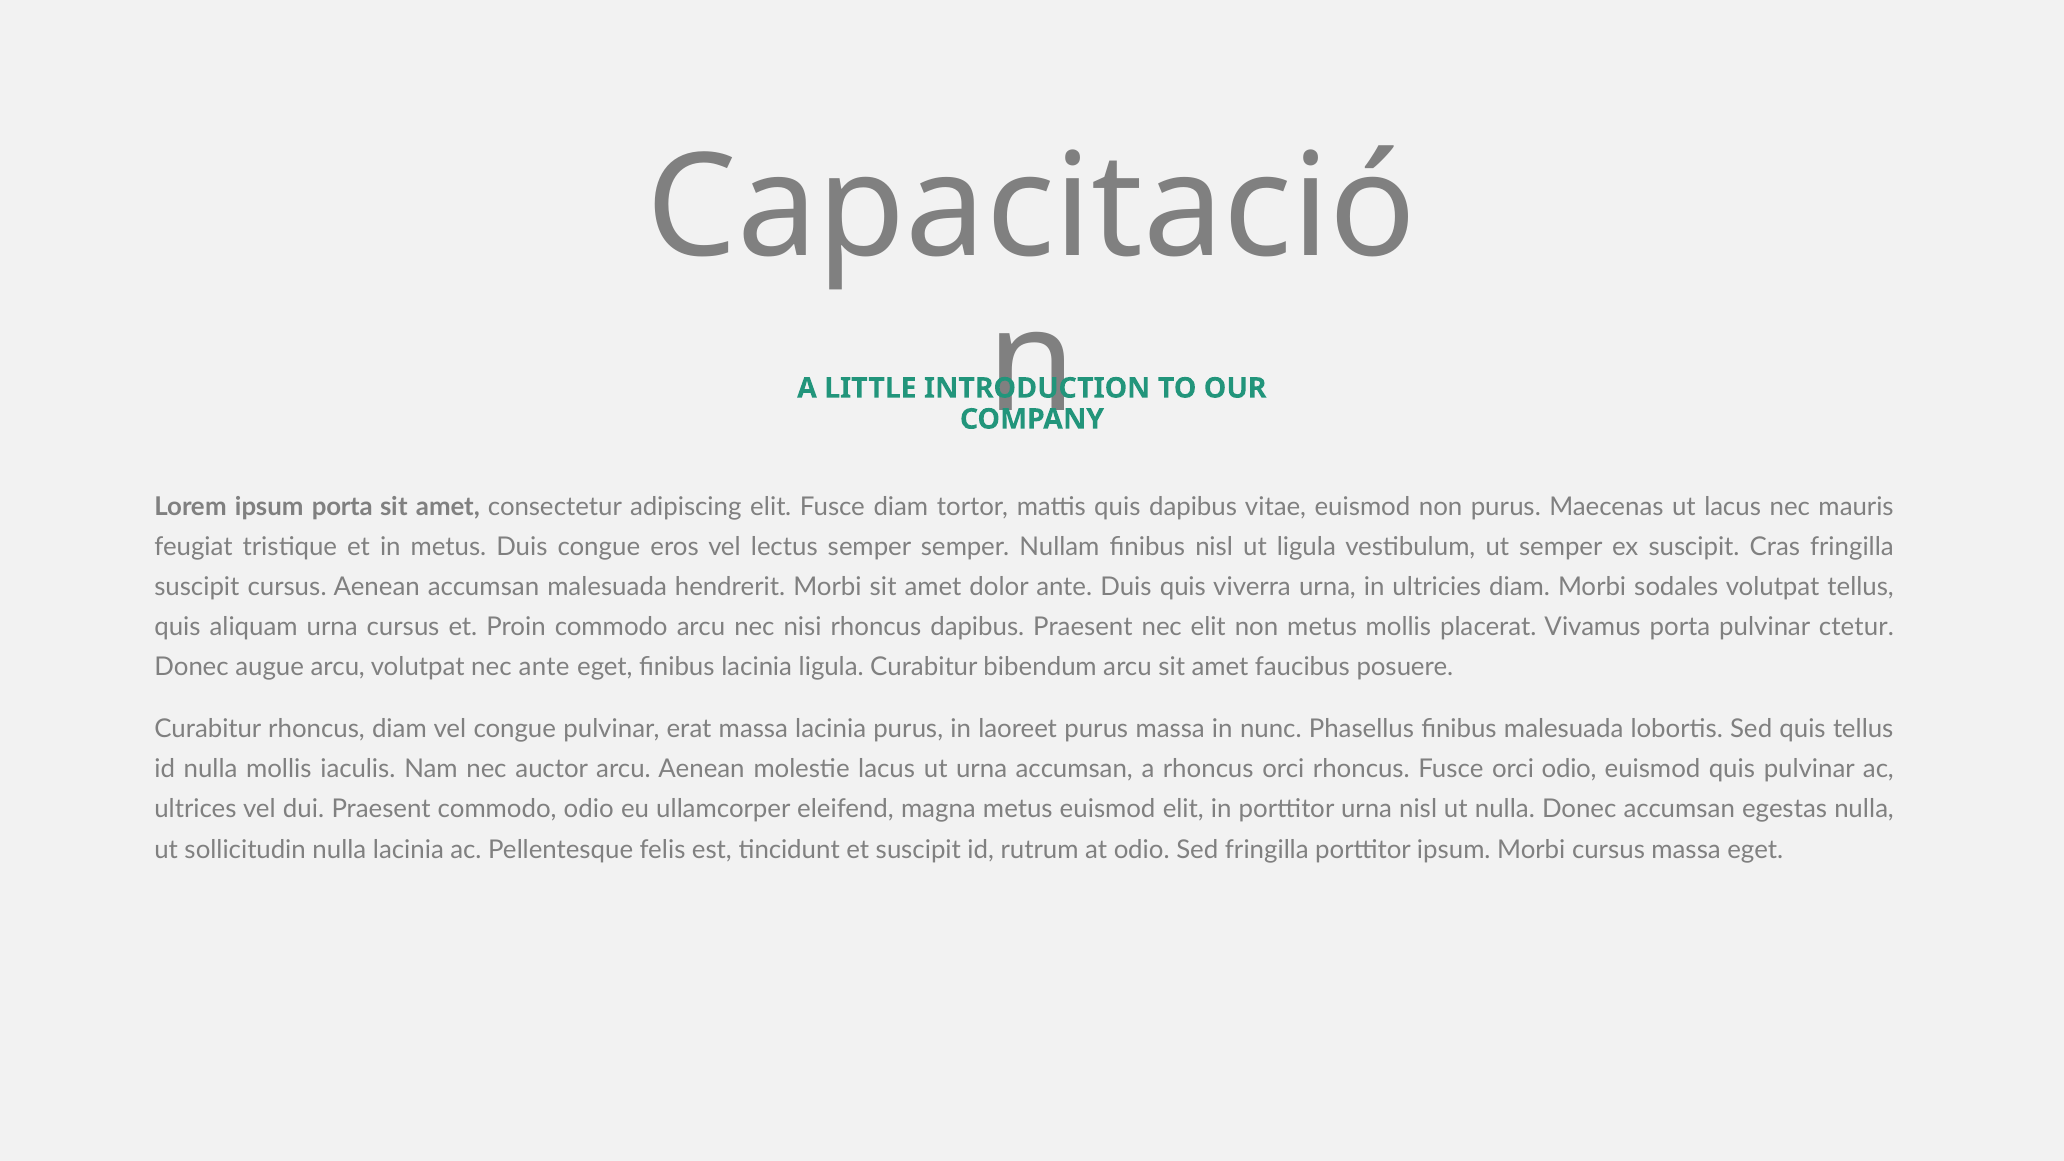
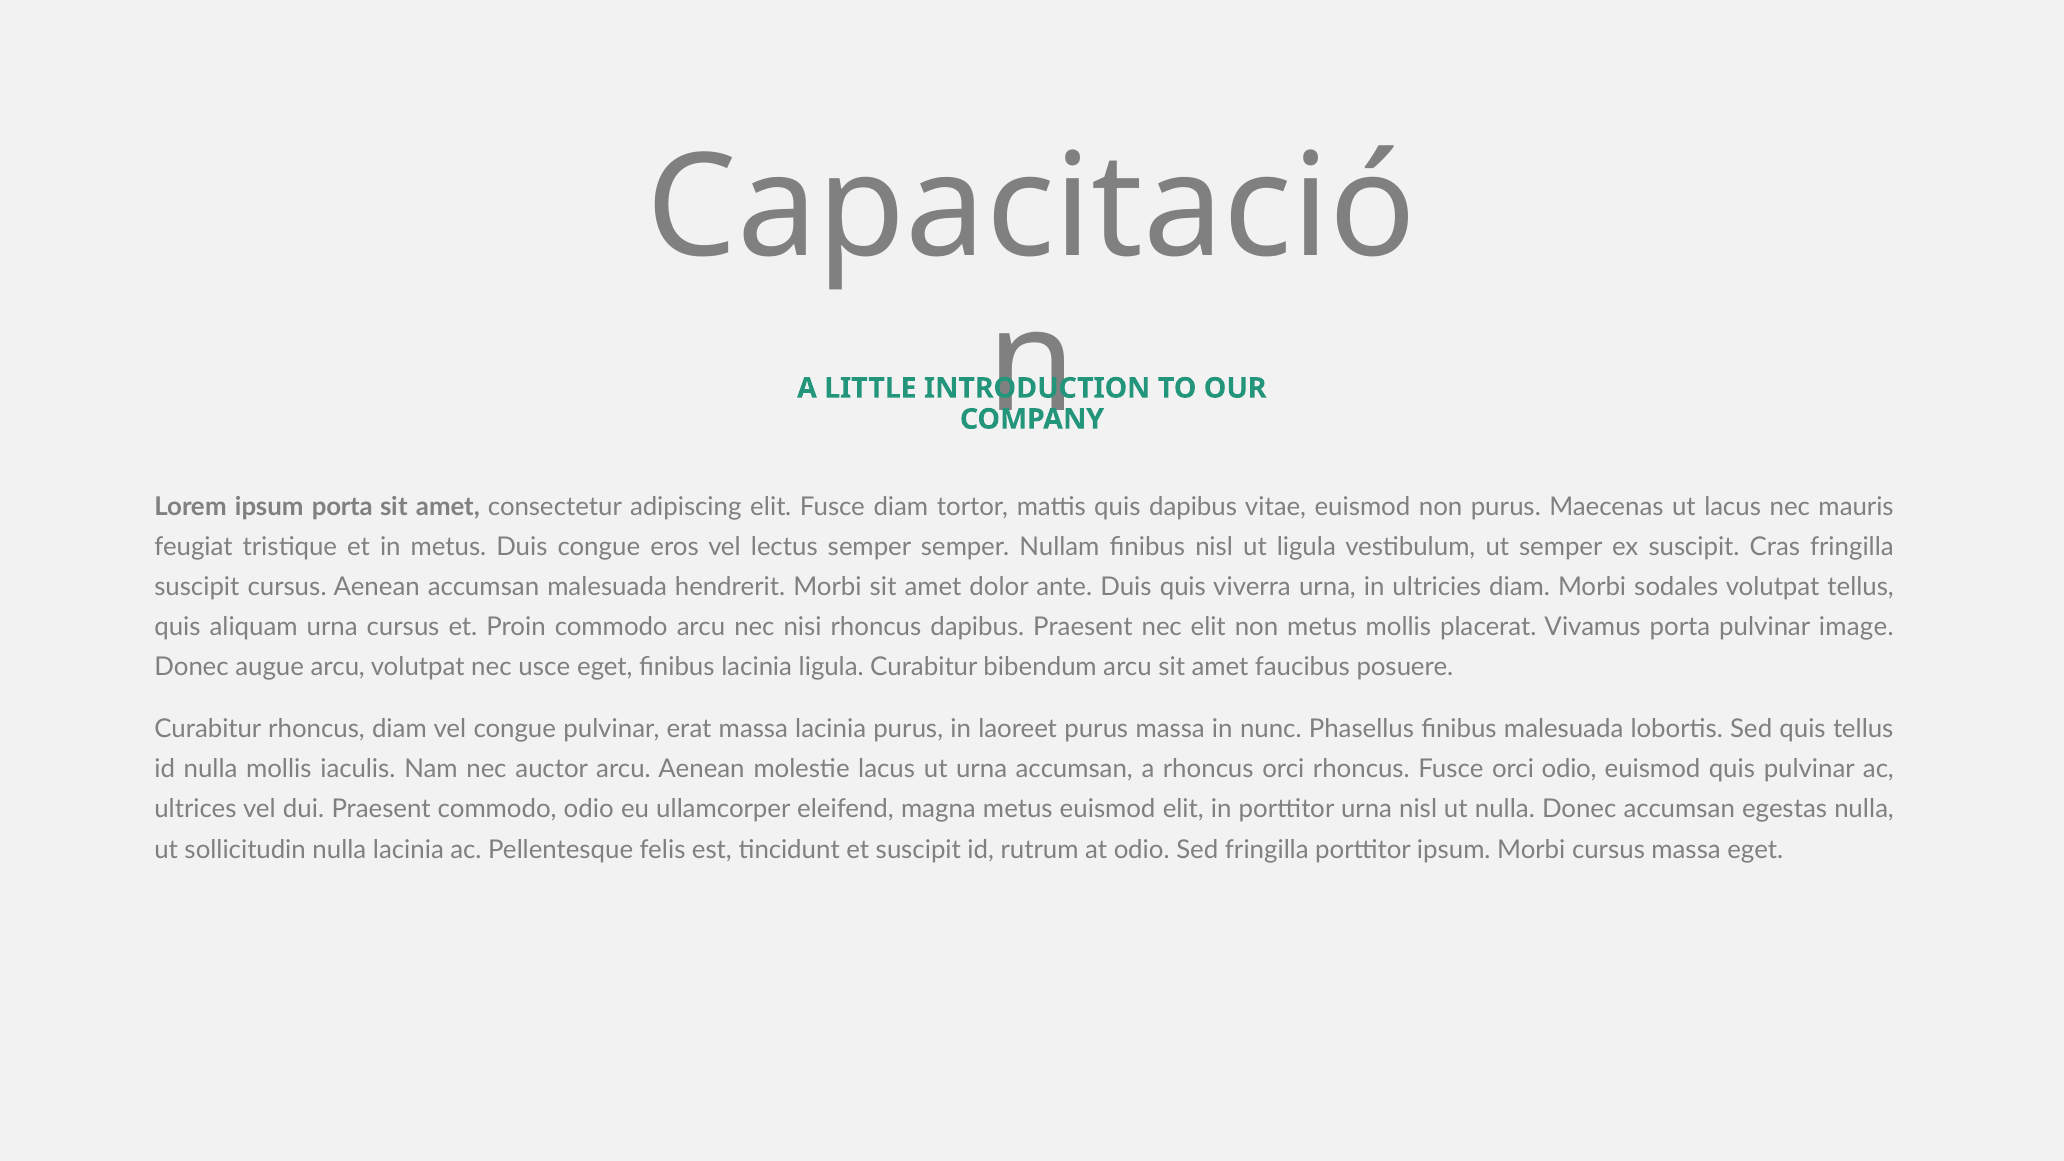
ctetur: ctetur -> image
nec ante: ante -> usce
